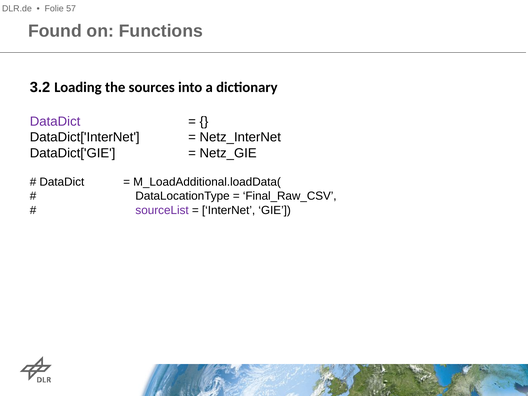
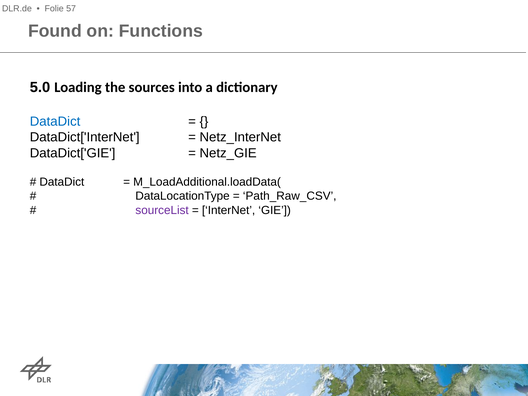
3.2: 3.2 -> 5.0
DataDict at (55, 121) colour: purple -> blue
Final_Raw_CSV: Final_Raw_CSV -> Path_Raw_CSV
